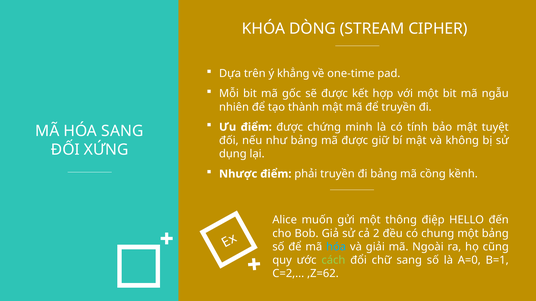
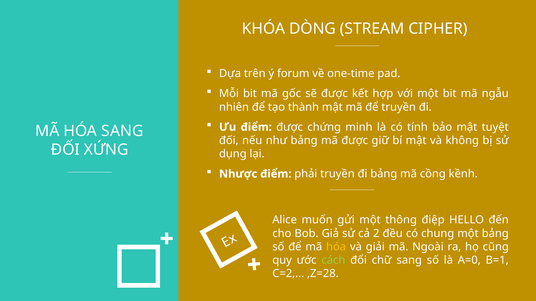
khẳng: khẳng -> forum
hóa at (336, 247) colour: light blue -> yellow
,Z=62: ,Z=62 -> ,Z=28
